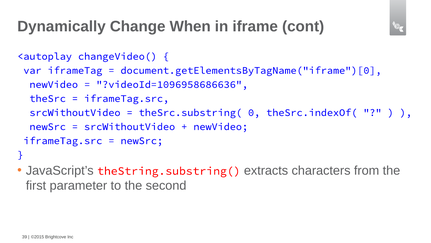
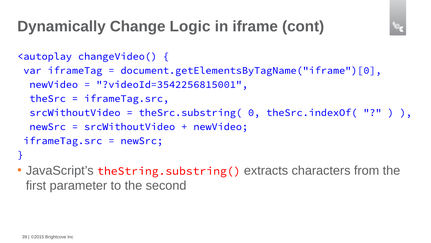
When: When -> Logic
?videoId=1096958686636: ?videoId=1096958686636 -> ?videoId=3542256815001
